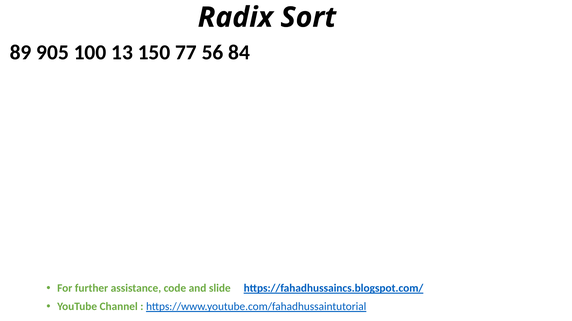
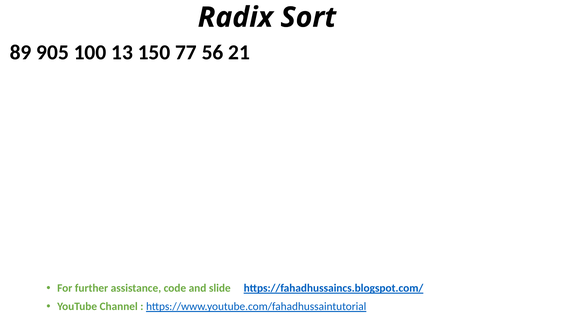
84: 84 -> 21
